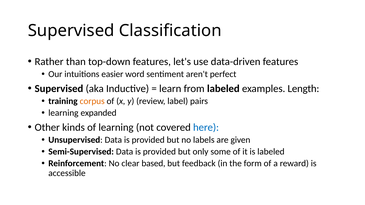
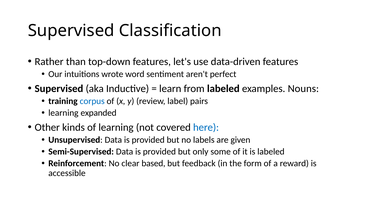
easier: easier -> wrote
Length: Length -> Nouns
corpus colour: orange -> blue
